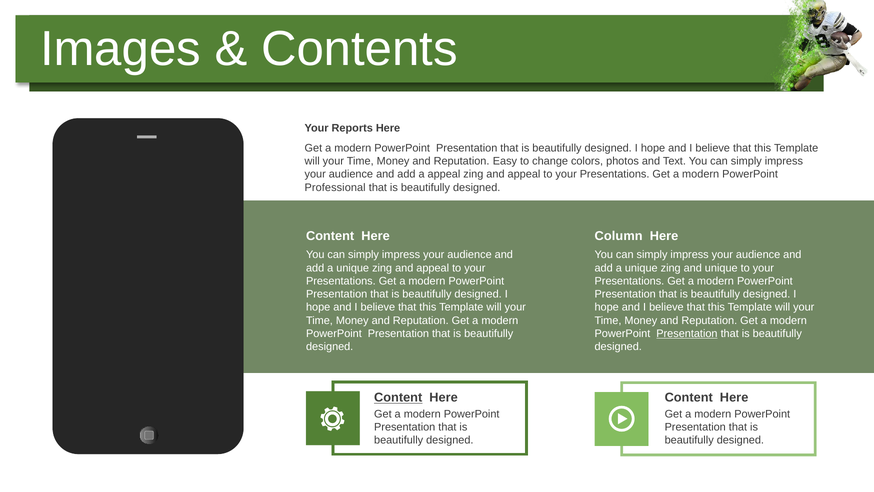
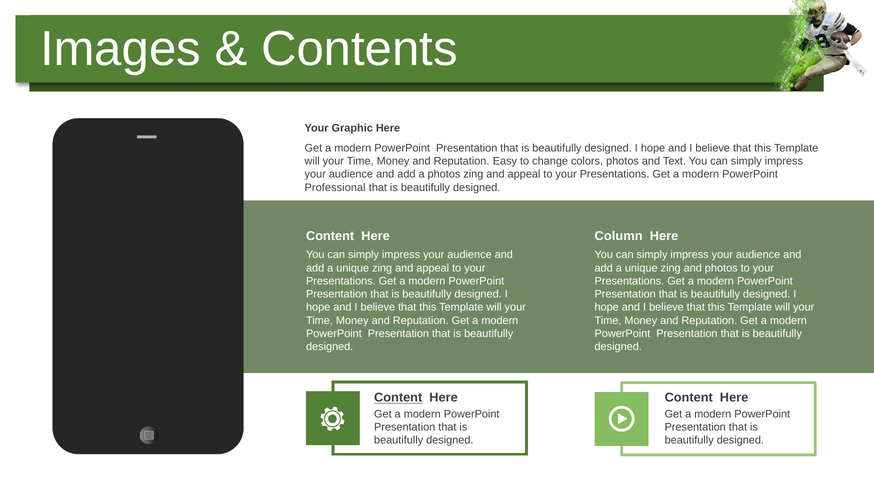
Reports: Reports -> Graphic
a appeal: appeal -> photos
and unique: unique -> photos
Presentation at (687, 333) underline: present -> none
